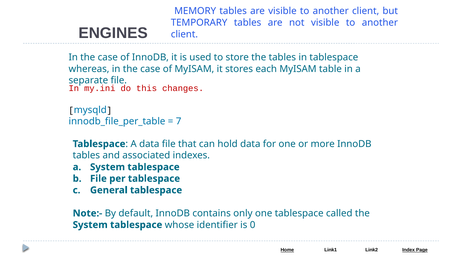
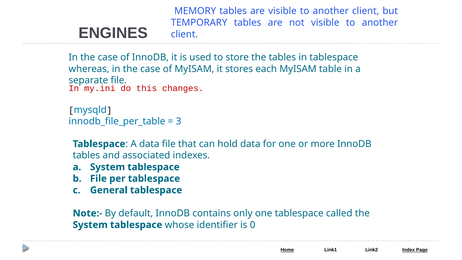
7: 7 -> 3
